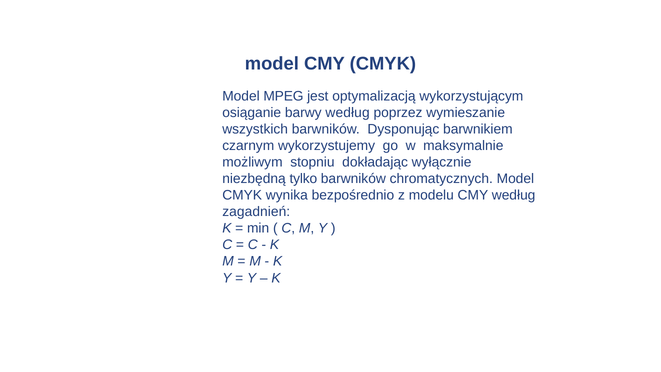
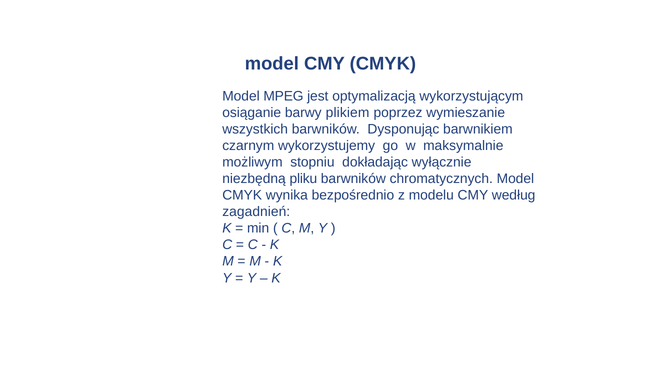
barwy według: według -> plikiem
tylko: tylko -> pliku
